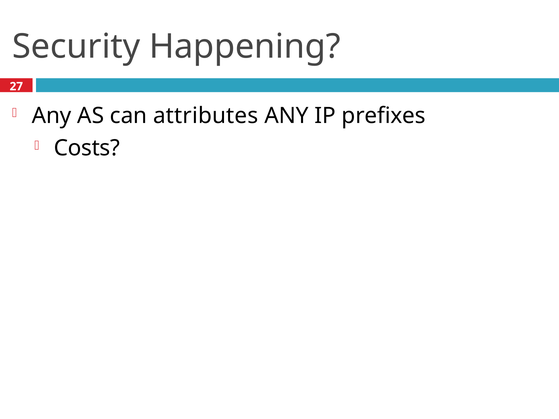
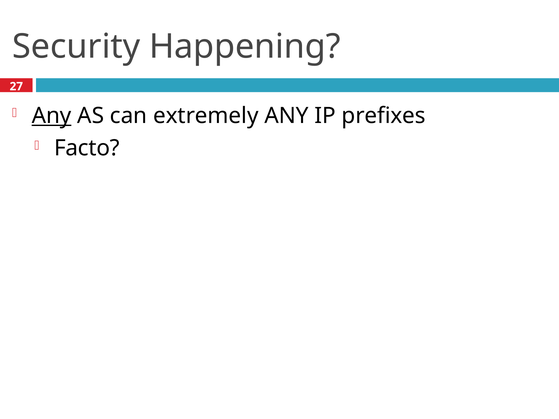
Any at (52, 116) underline: none -> present
attributes: attributes -> extremely
Costs: Costs -> Facto
